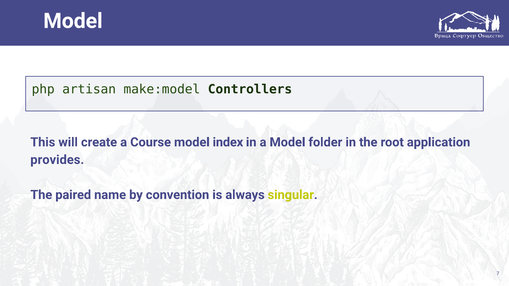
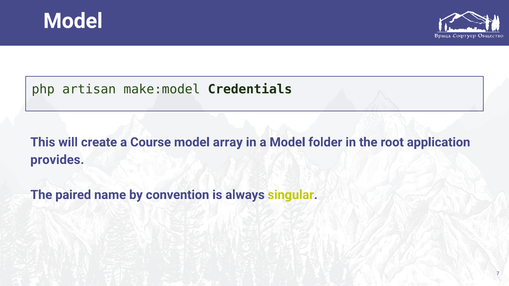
Controllers: Controllers -> Credentials
index: index -> array
